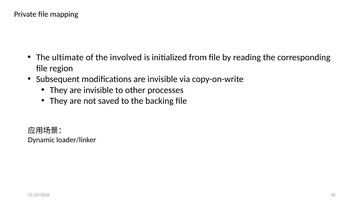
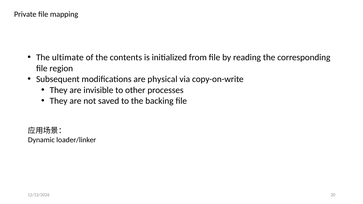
involved: involved -> contents
modifications are invisible: invisible -> physical
